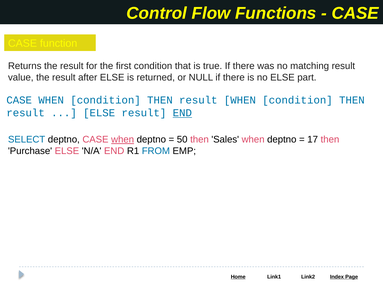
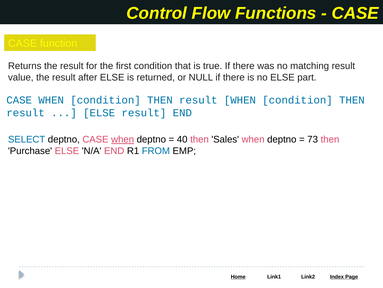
END at (182, 113) underline: present -> none
50: 50 -> 40
17: 17 -> 73
